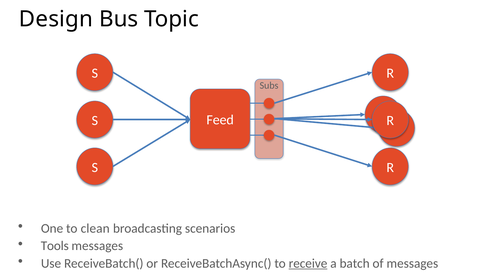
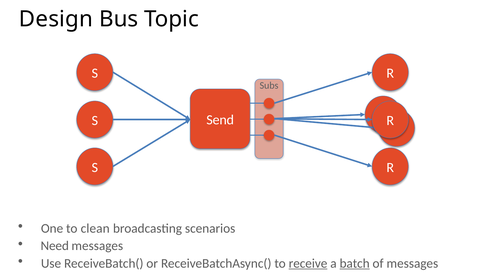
Feed: Feed -> Send
Tools: Tools -> Need
batch underline: none -> present
